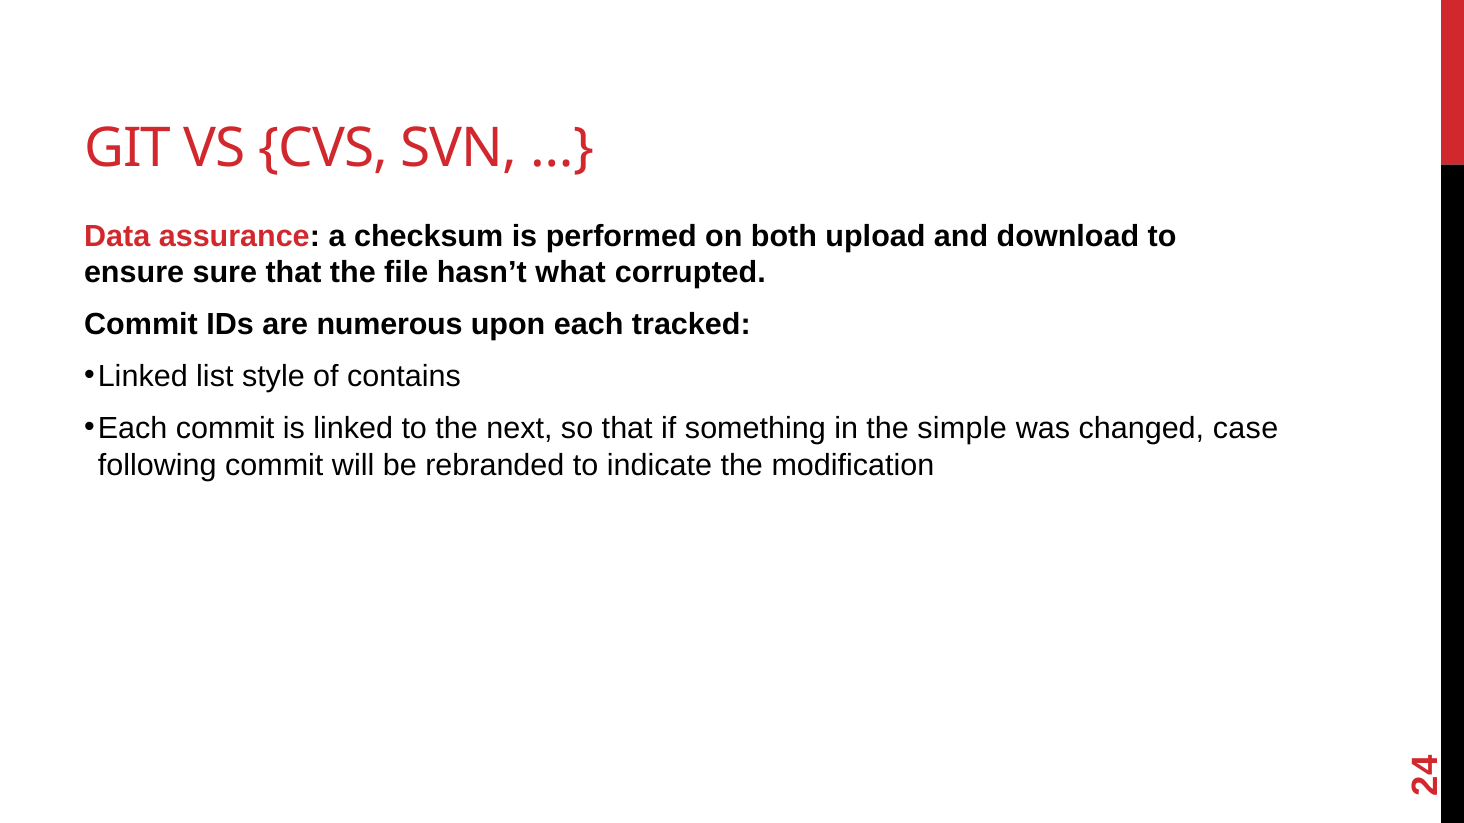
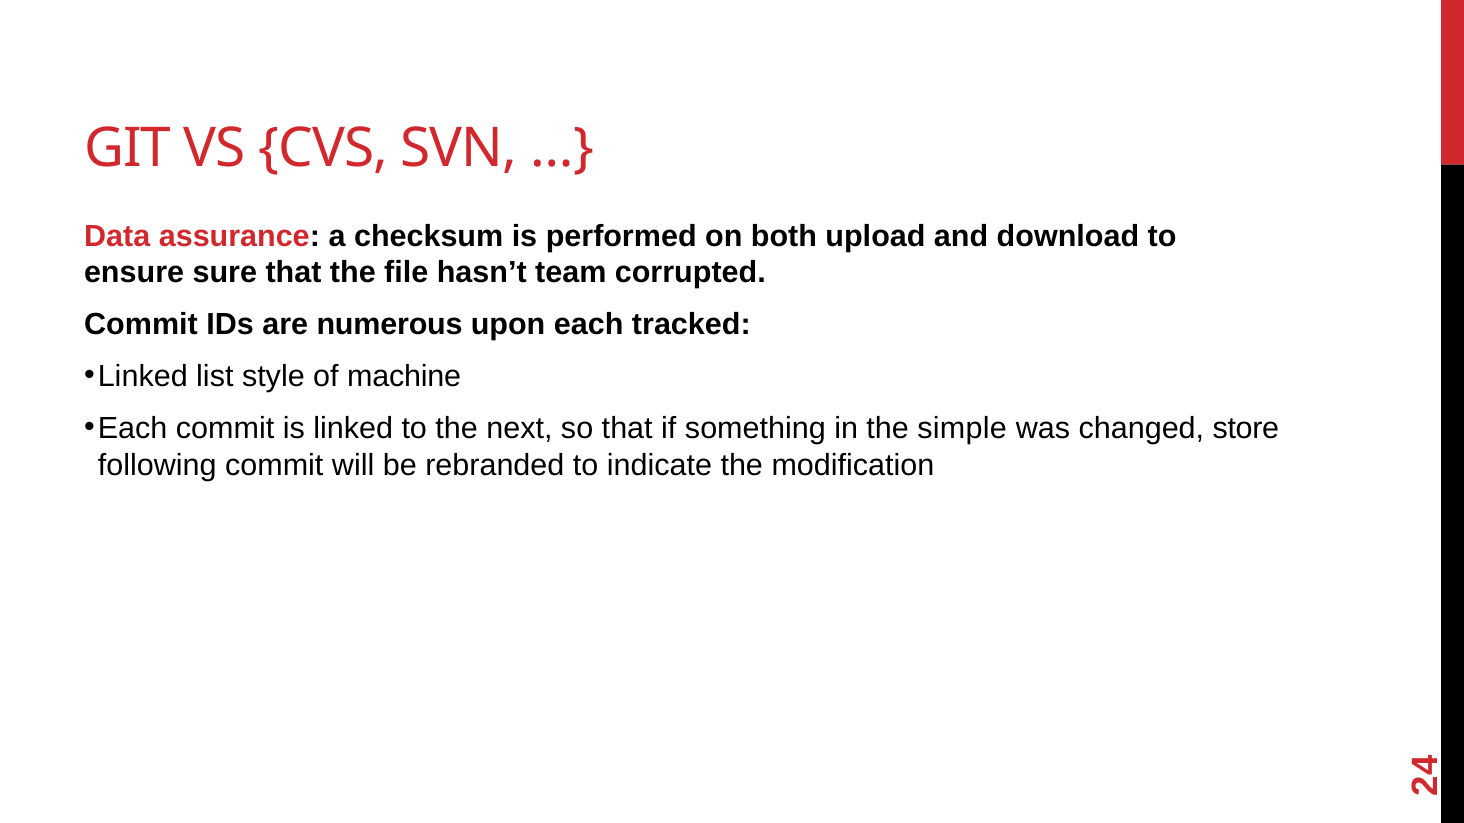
what: what -> team
contains: contains -> machine
case: case -> store
